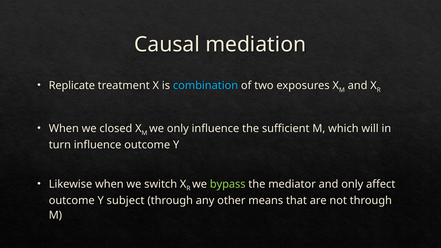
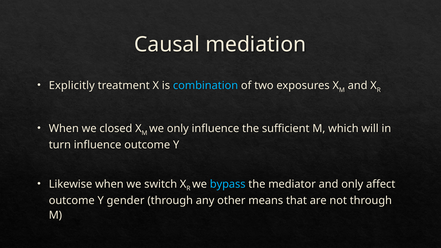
Replicate: Replicate -> Explicitly
bypass colour: light green -> light blue
subject: subject -> gender
